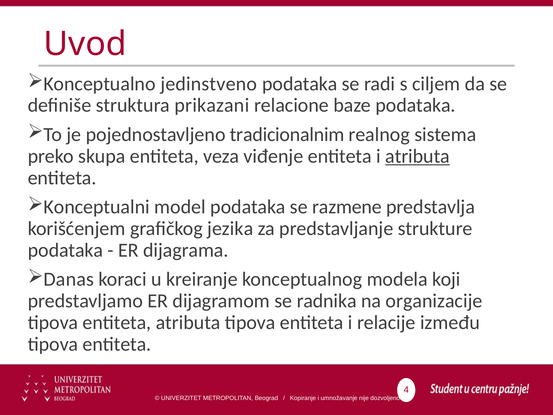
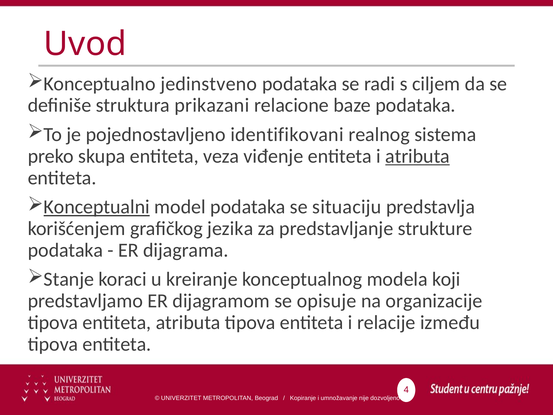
tradicionalnim: tradicionalnim -> identifikovani
Konceptualni underline: none -> present
razmene: razmene -> situaciju
Danas: Danas -> Stanje
radnika: radnika -> opisuje
